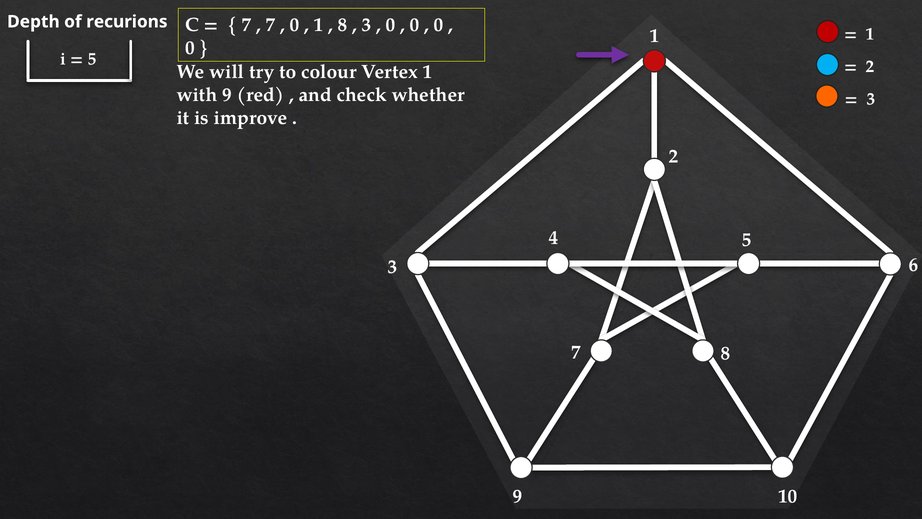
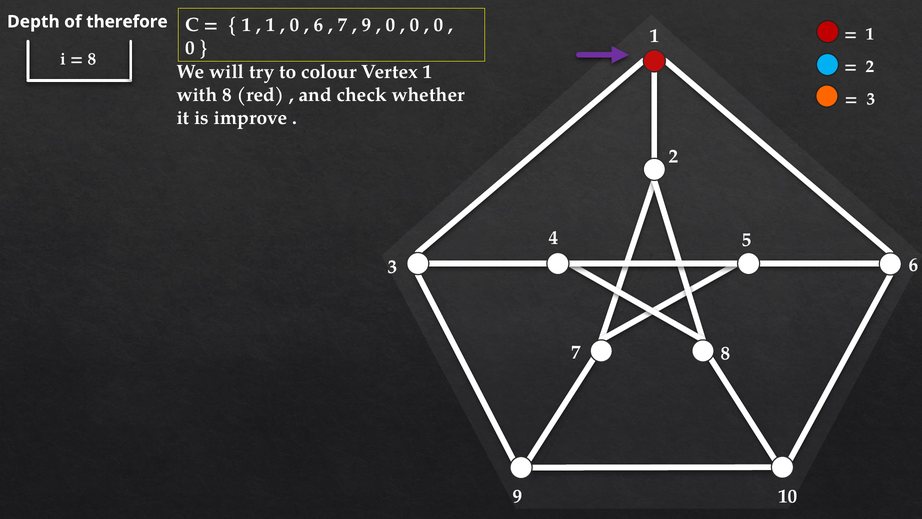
recurions: recurions -> therefore
7 at (247, 25): 7 -> 1
7 at (271, 25): 7 -> 1
1 at (319, 25): 1 -> 6
8 at (343, 25): 8 -> 7
3 at (367, 25): 3 -> 9
5 at (92, 59): 5 -> 8
with 9: 9 -> 8
